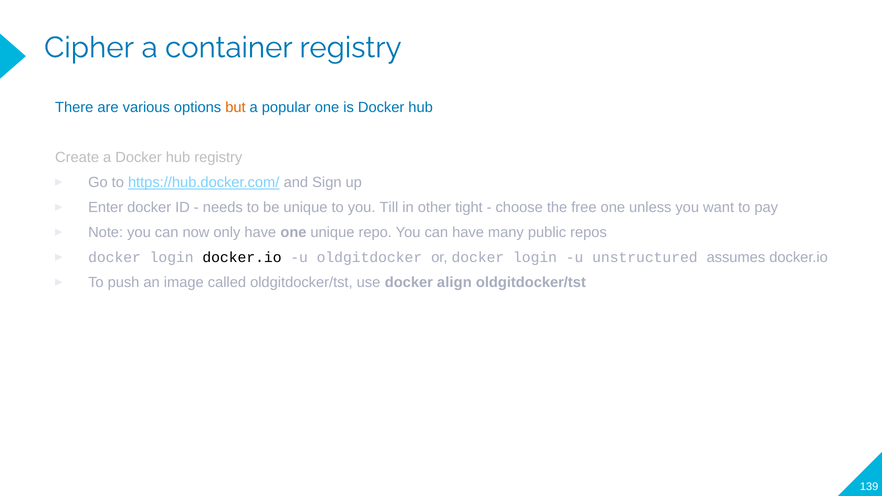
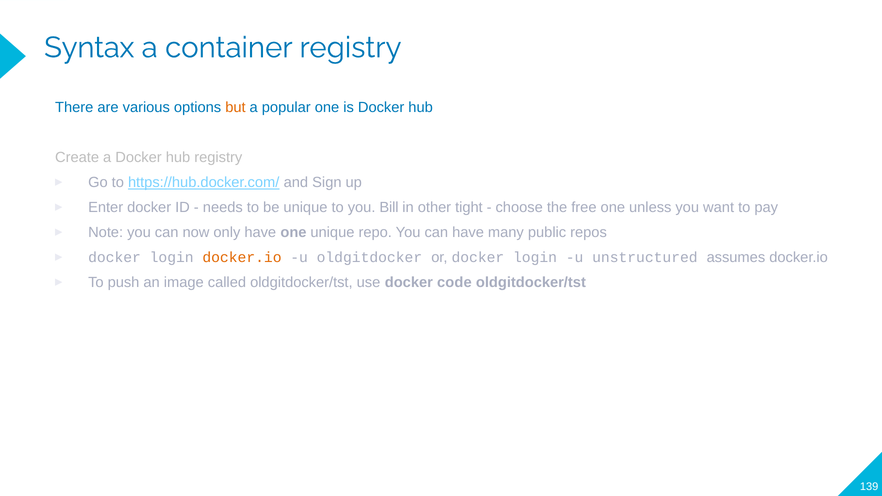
Cipher: Cipher -> Syntax
Till: Till -> Bill
docker.io at (242, 257) colour: black -> orange
align: align -> code
